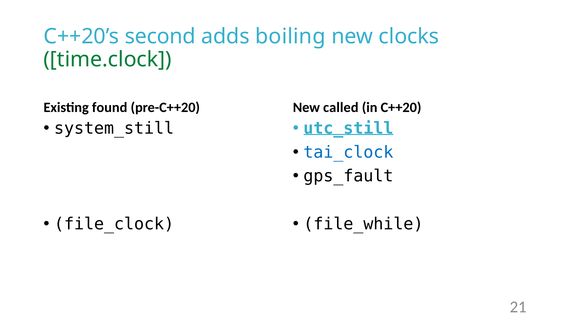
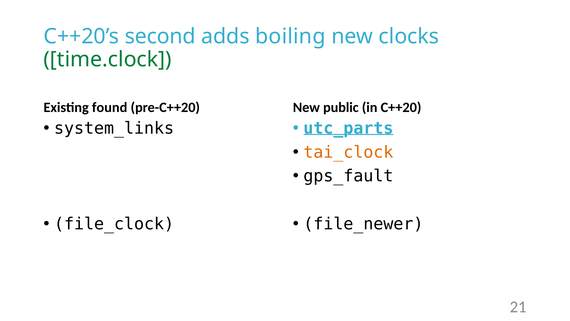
called: called -> public
system_still: system_still -> system_links
utc_still: utc_still -> utc_parts
tai_clock colour: blue -> orange
file_while: file_while -> file_newer
